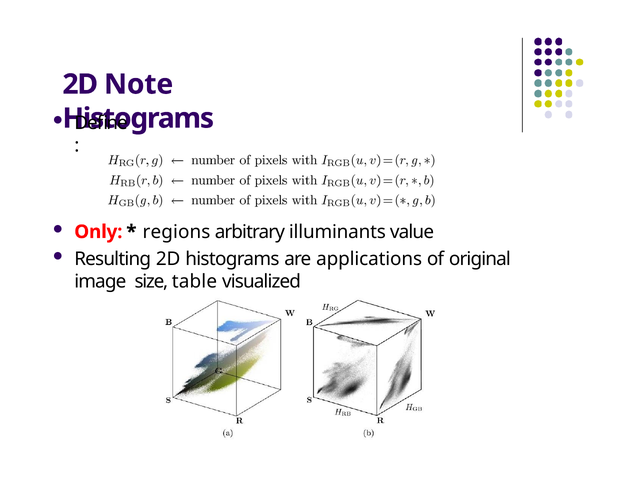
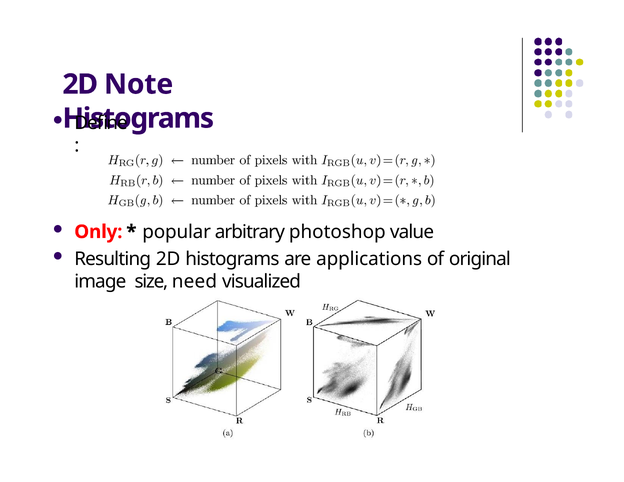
regions: regions -> popular
illuminants: illuminants -> photoshop
table: table -> need
